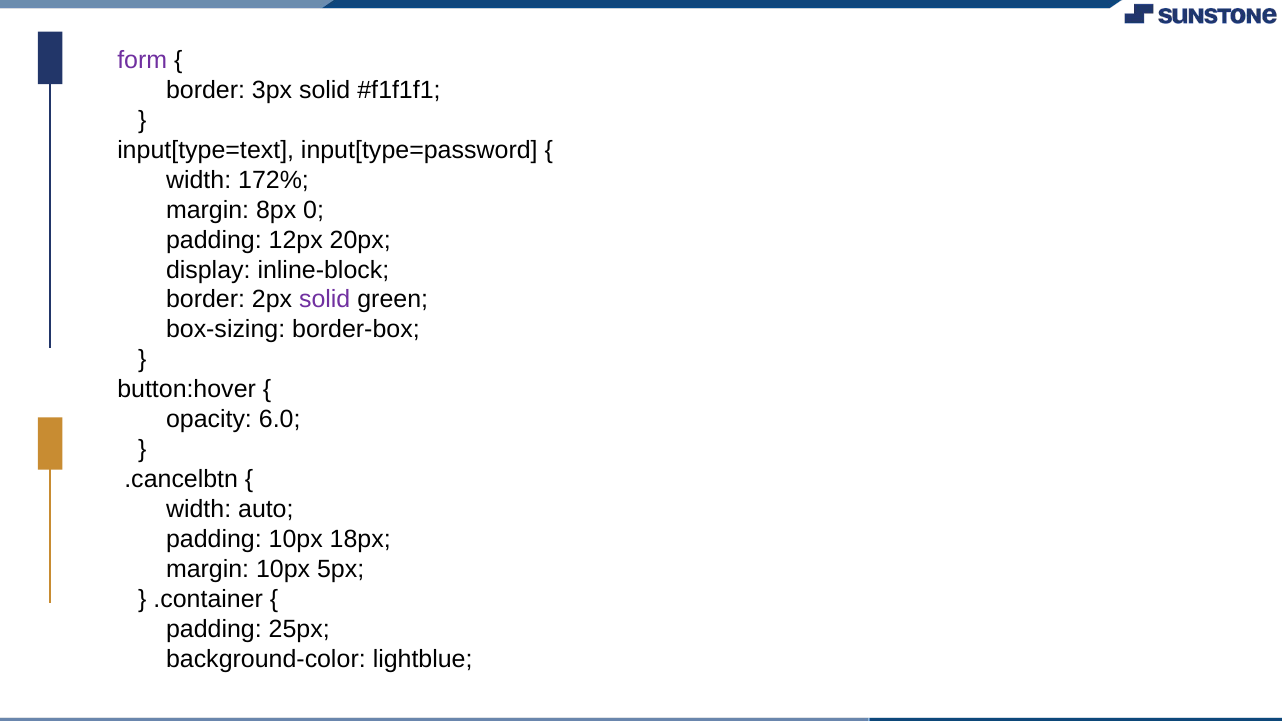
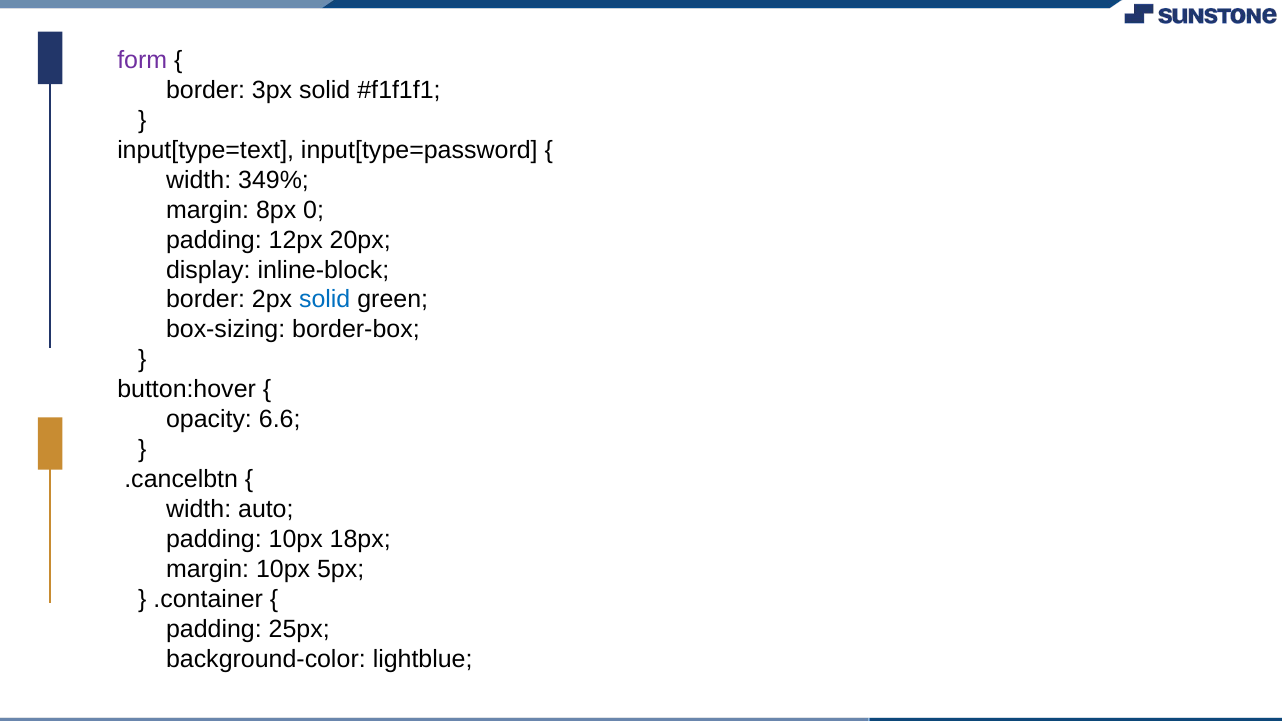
172%: 172% -> 349%
solid at (325, 300) colour: purple -> blue
6.0: 6.0 -> 6.6
